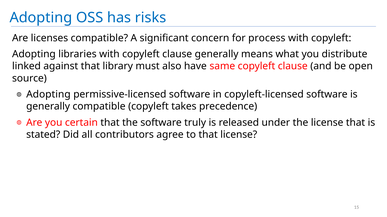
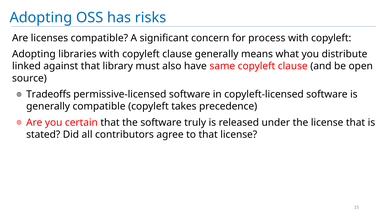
Adopting at (48, 95): Adopting -> Tradeoffs
